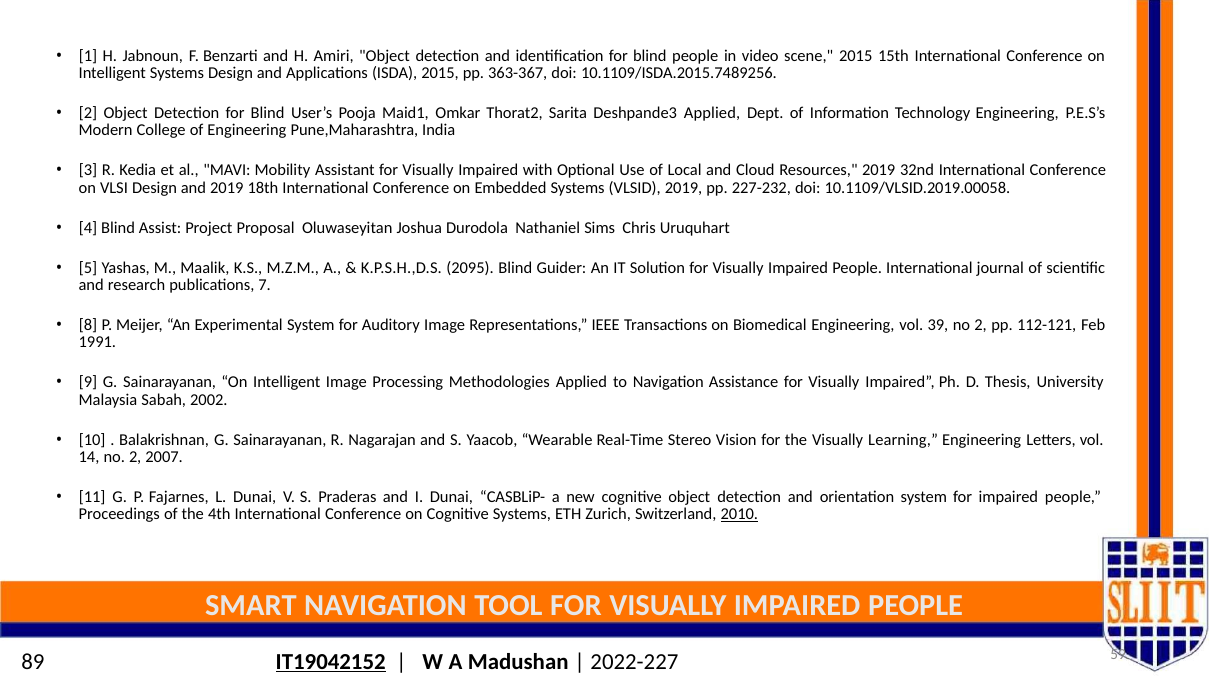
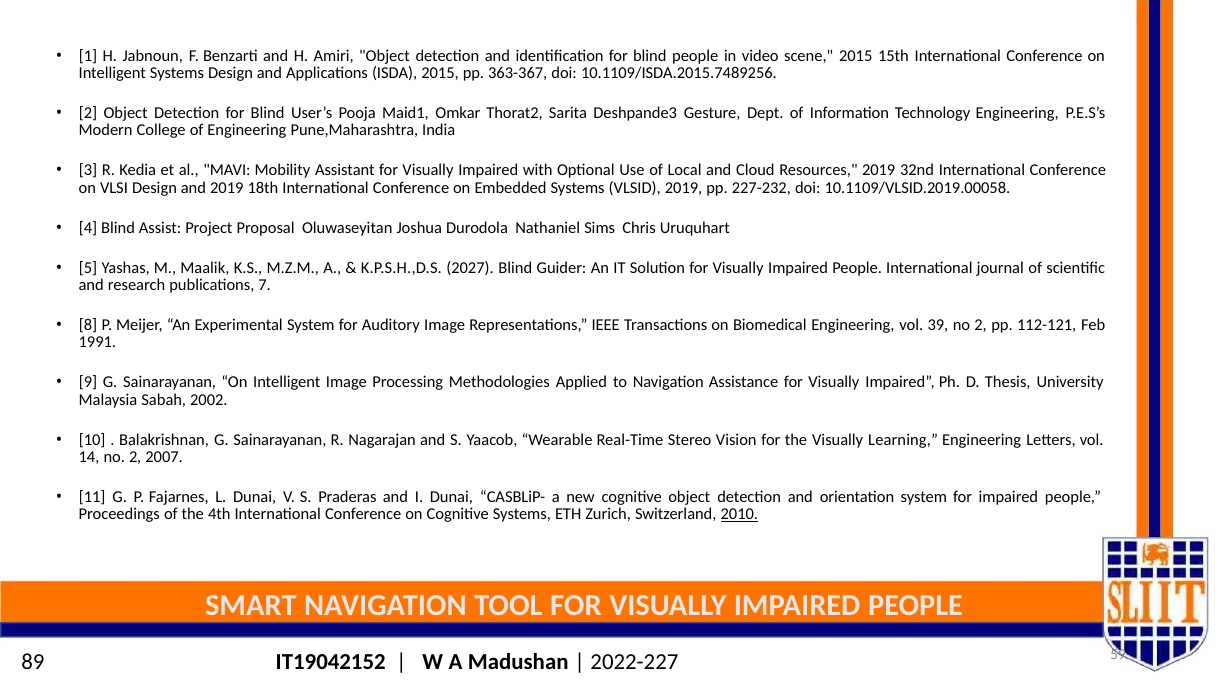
Deshpande3 Applied: Applied -> Gesture
2095: 2095 -> 2027
IT19042152 underline: present -> none
